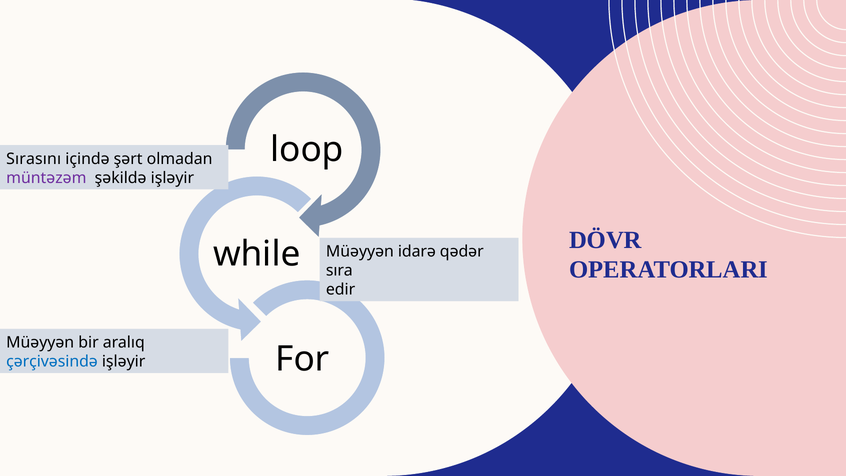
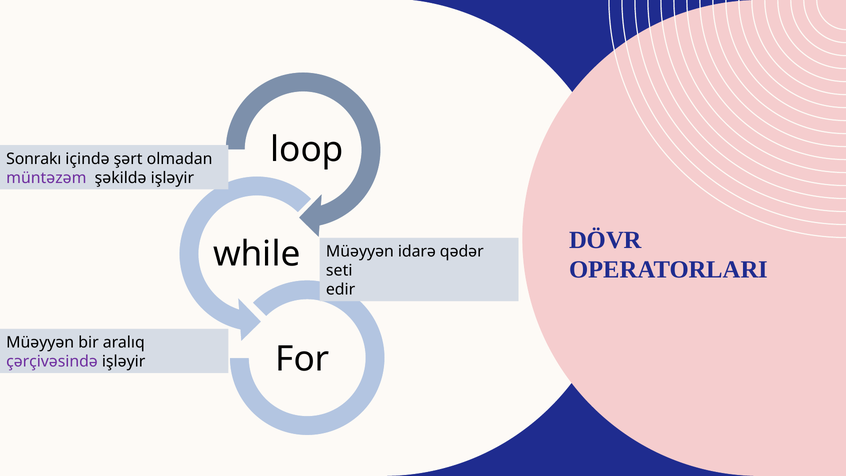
Sırasını: Sırasını -> Sonrakı
sıra: sıra -> seti
çərçivəsində colour: blue -> purple
